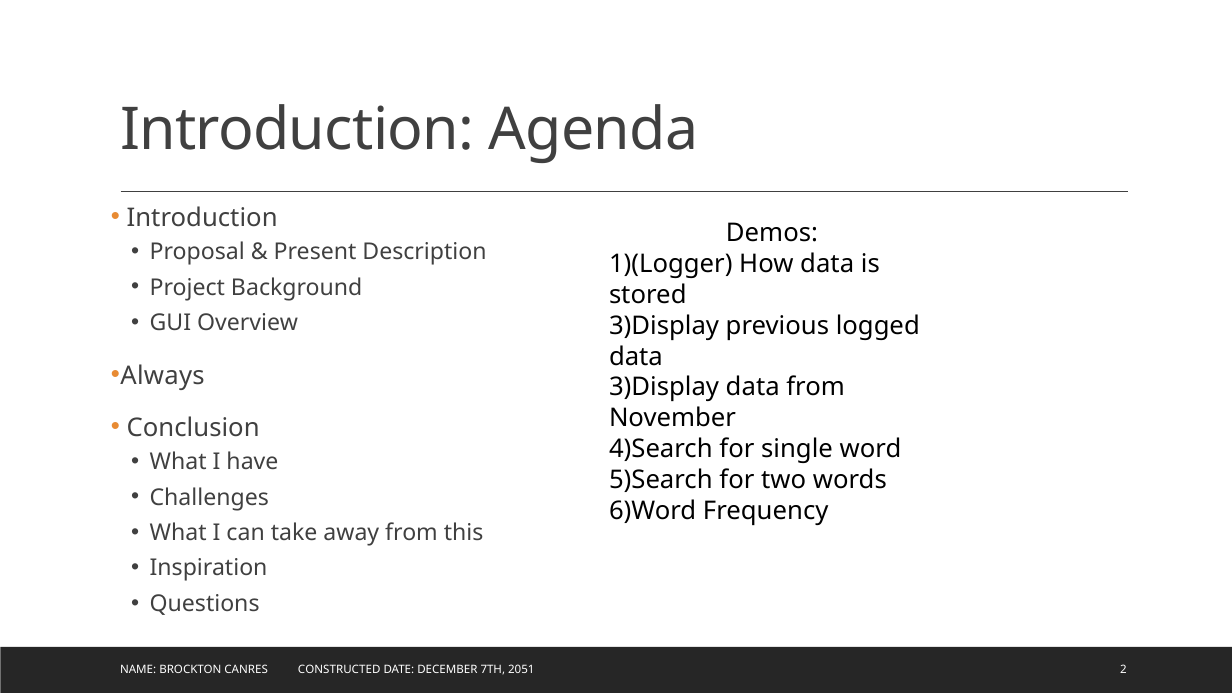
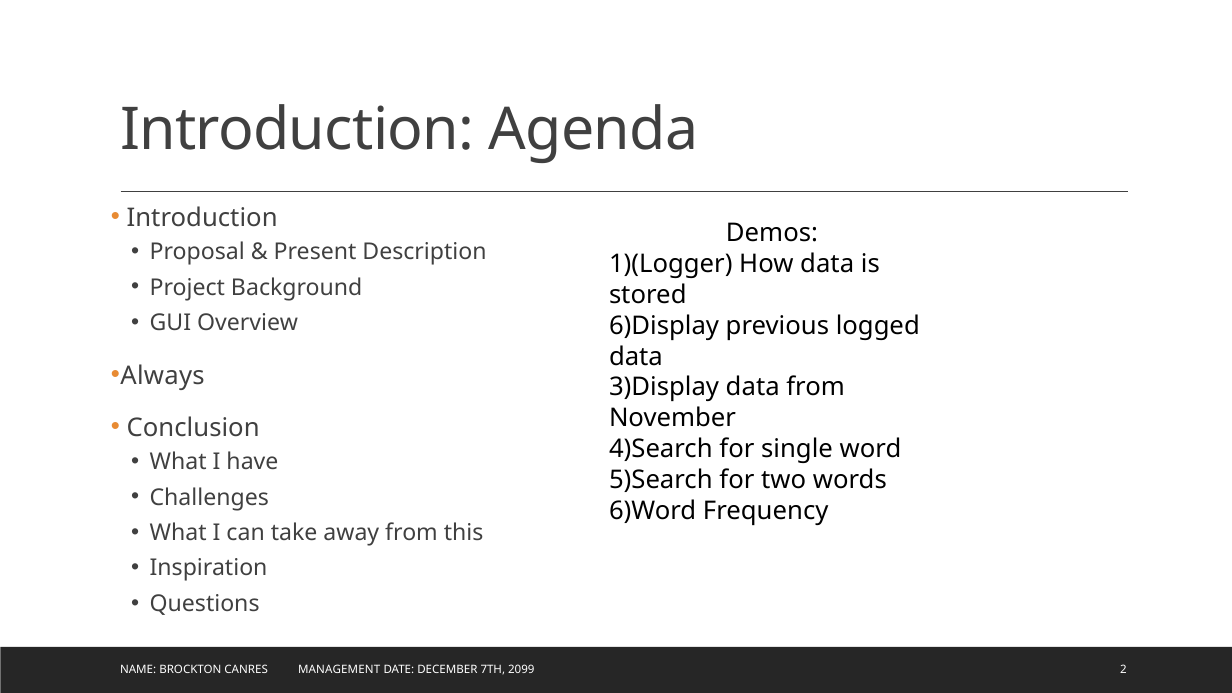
3)Display at (664, 326): 3)Display -> 6)Display
CONSTRUCTED: CONSTRUCTED -> MANAGEMENT
2051: 2051 -> 2099
